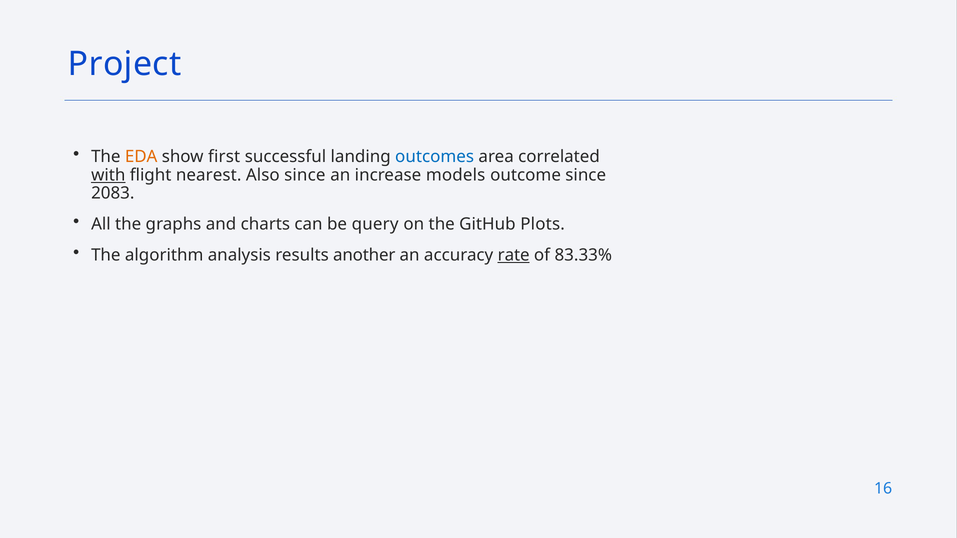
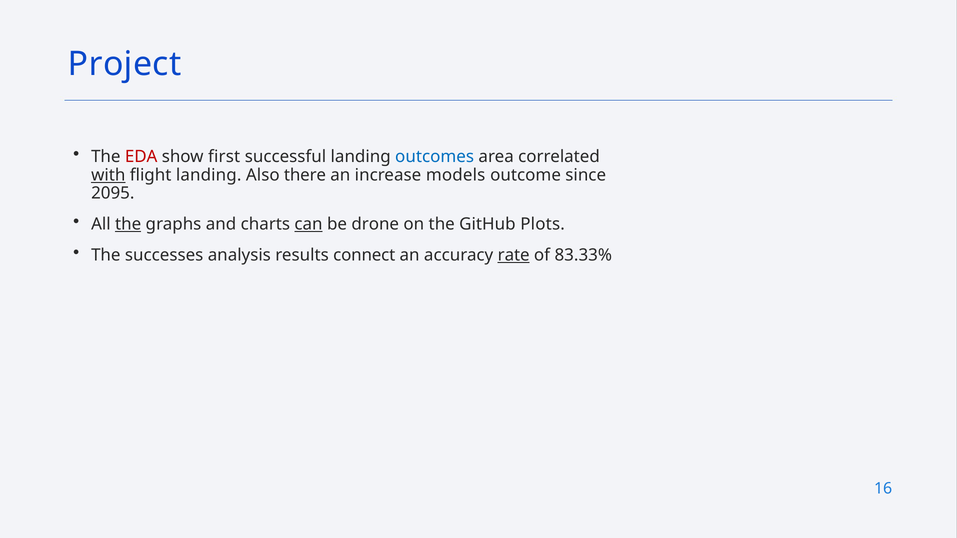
EDA colour: orange -> red
flight nearest: nearest -> landing
Also since: since -> there
2083: 2083 -> 2095
the at (128, 224) underline: none -> present
can underline: none -> present
query: query -> drone
algorithm: algorithm -> successes
another: another -> connect
